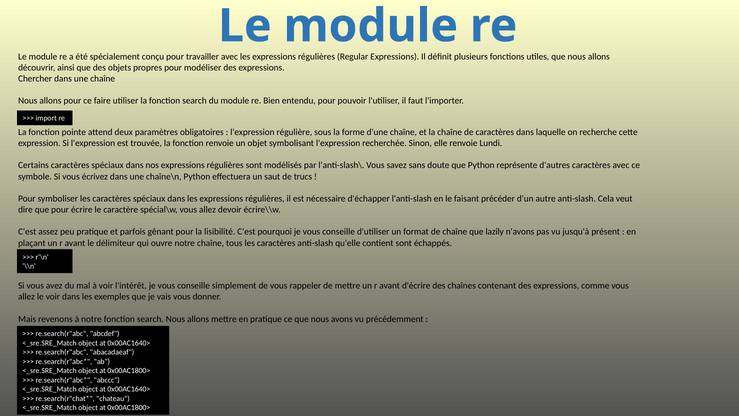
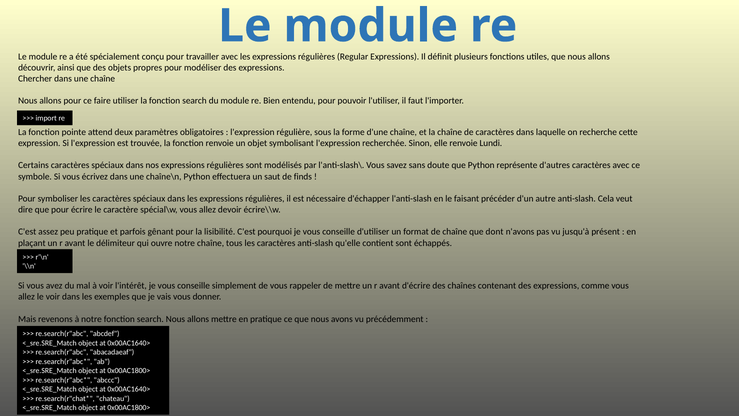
trucs: trucs -> finds
lazily: lazily -> dont
